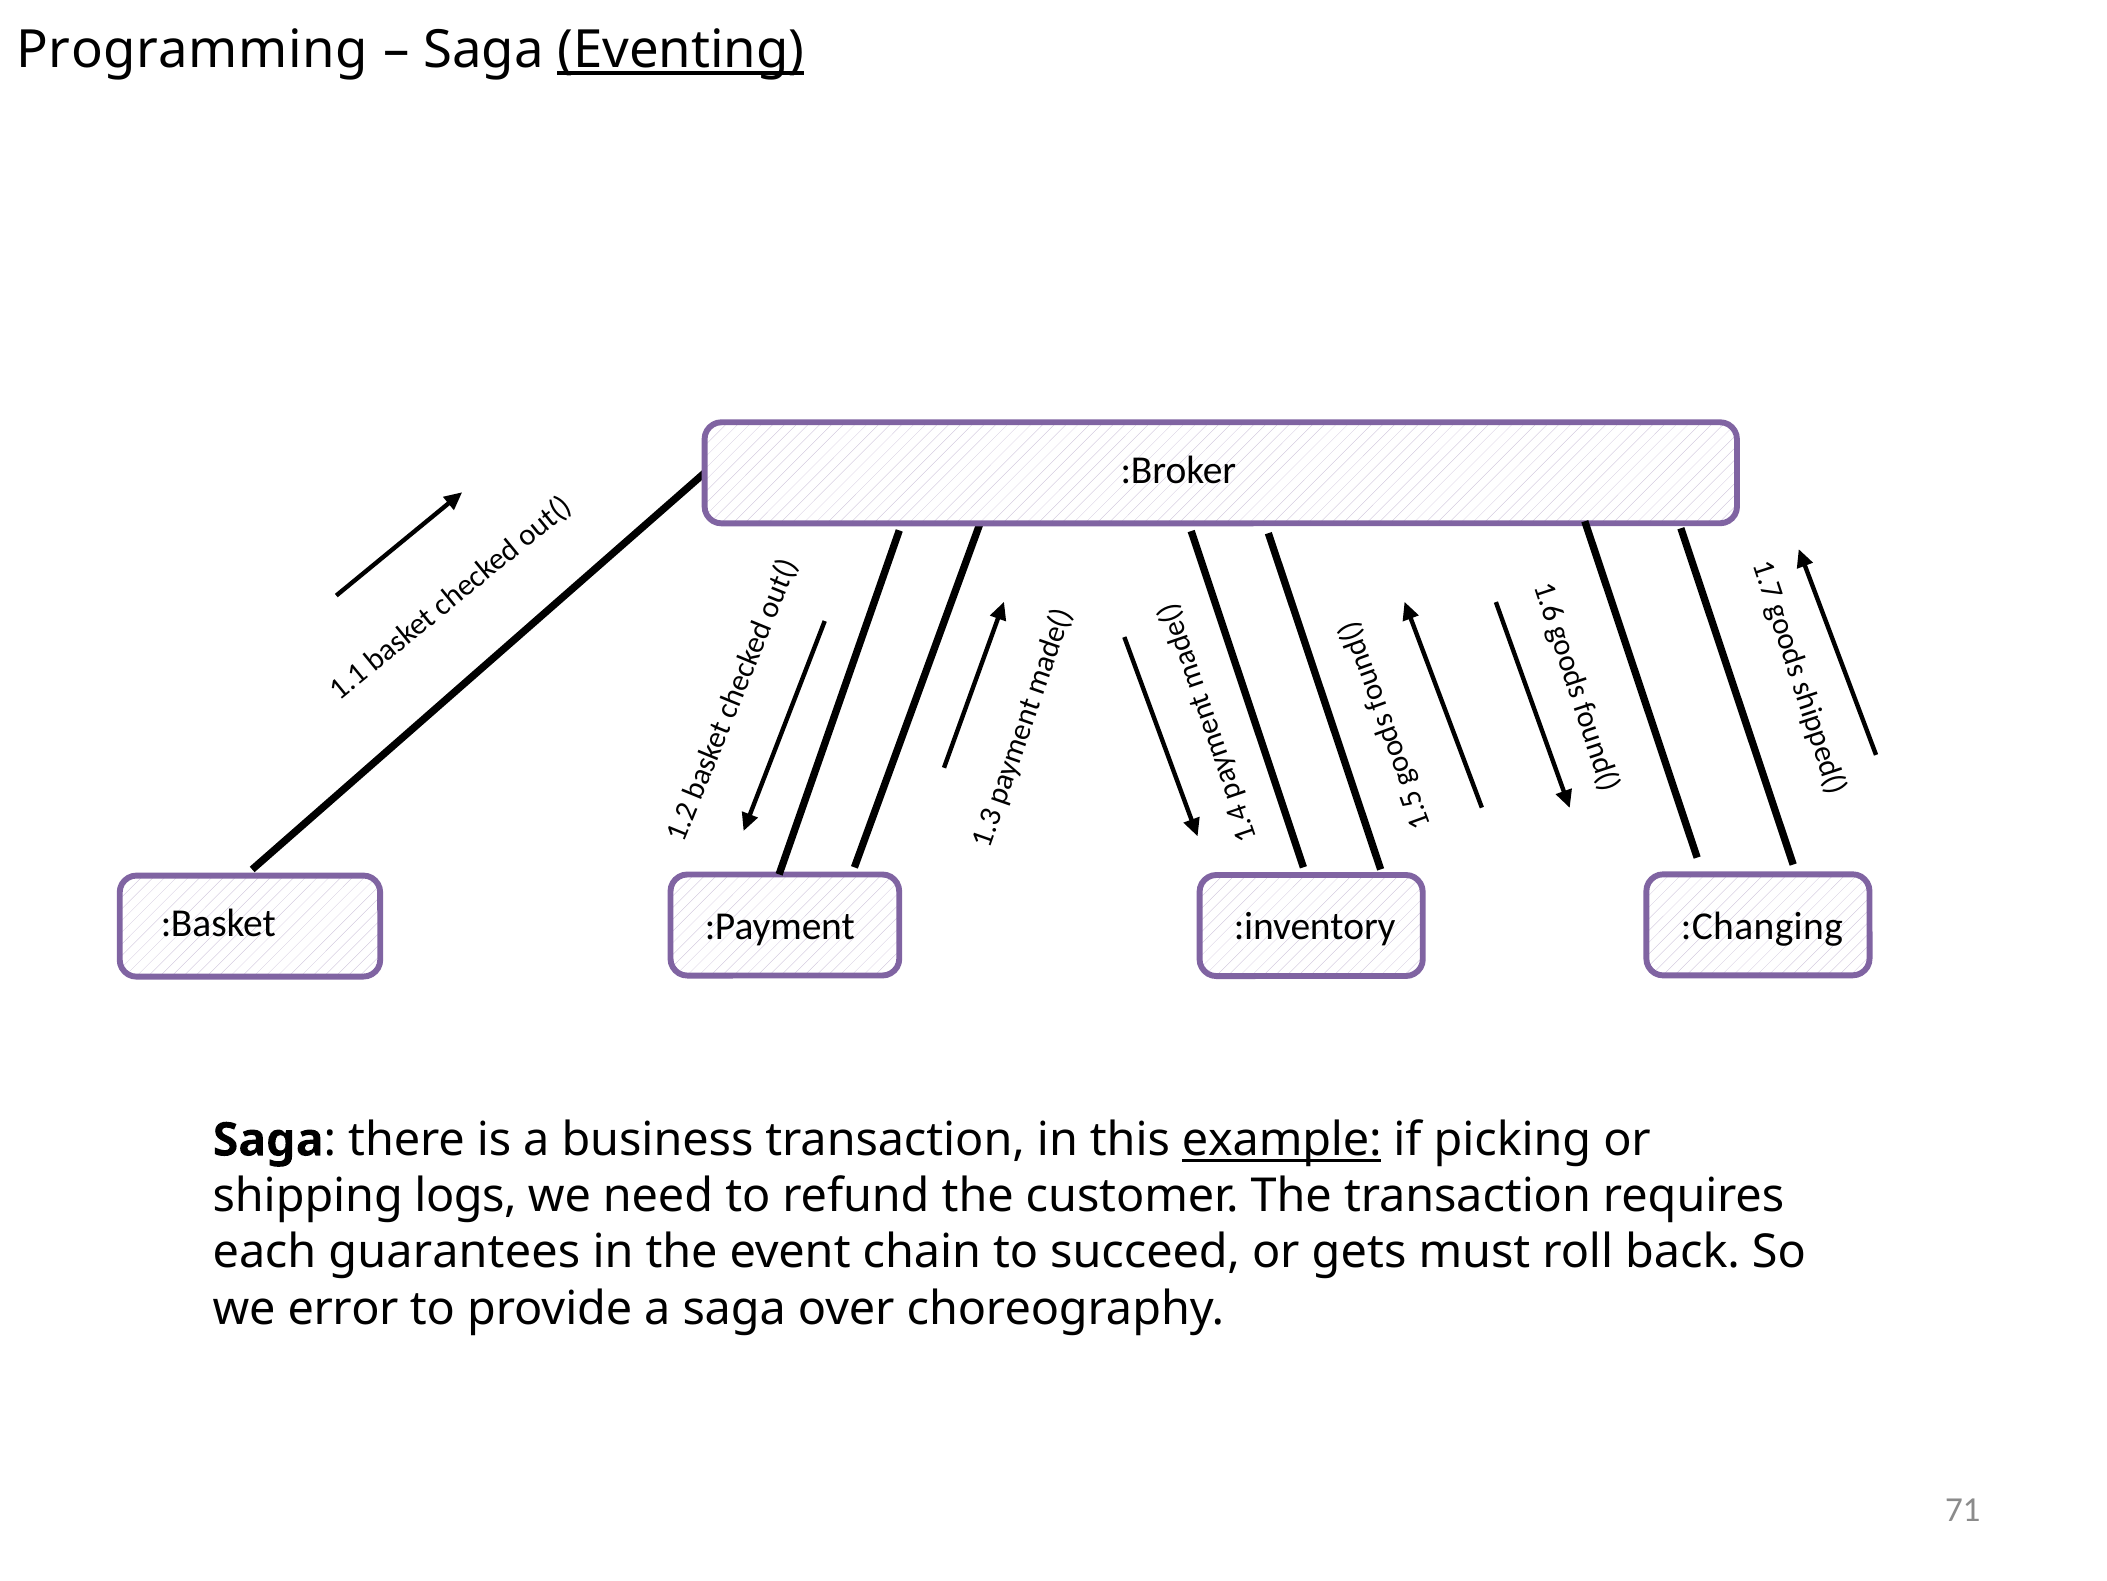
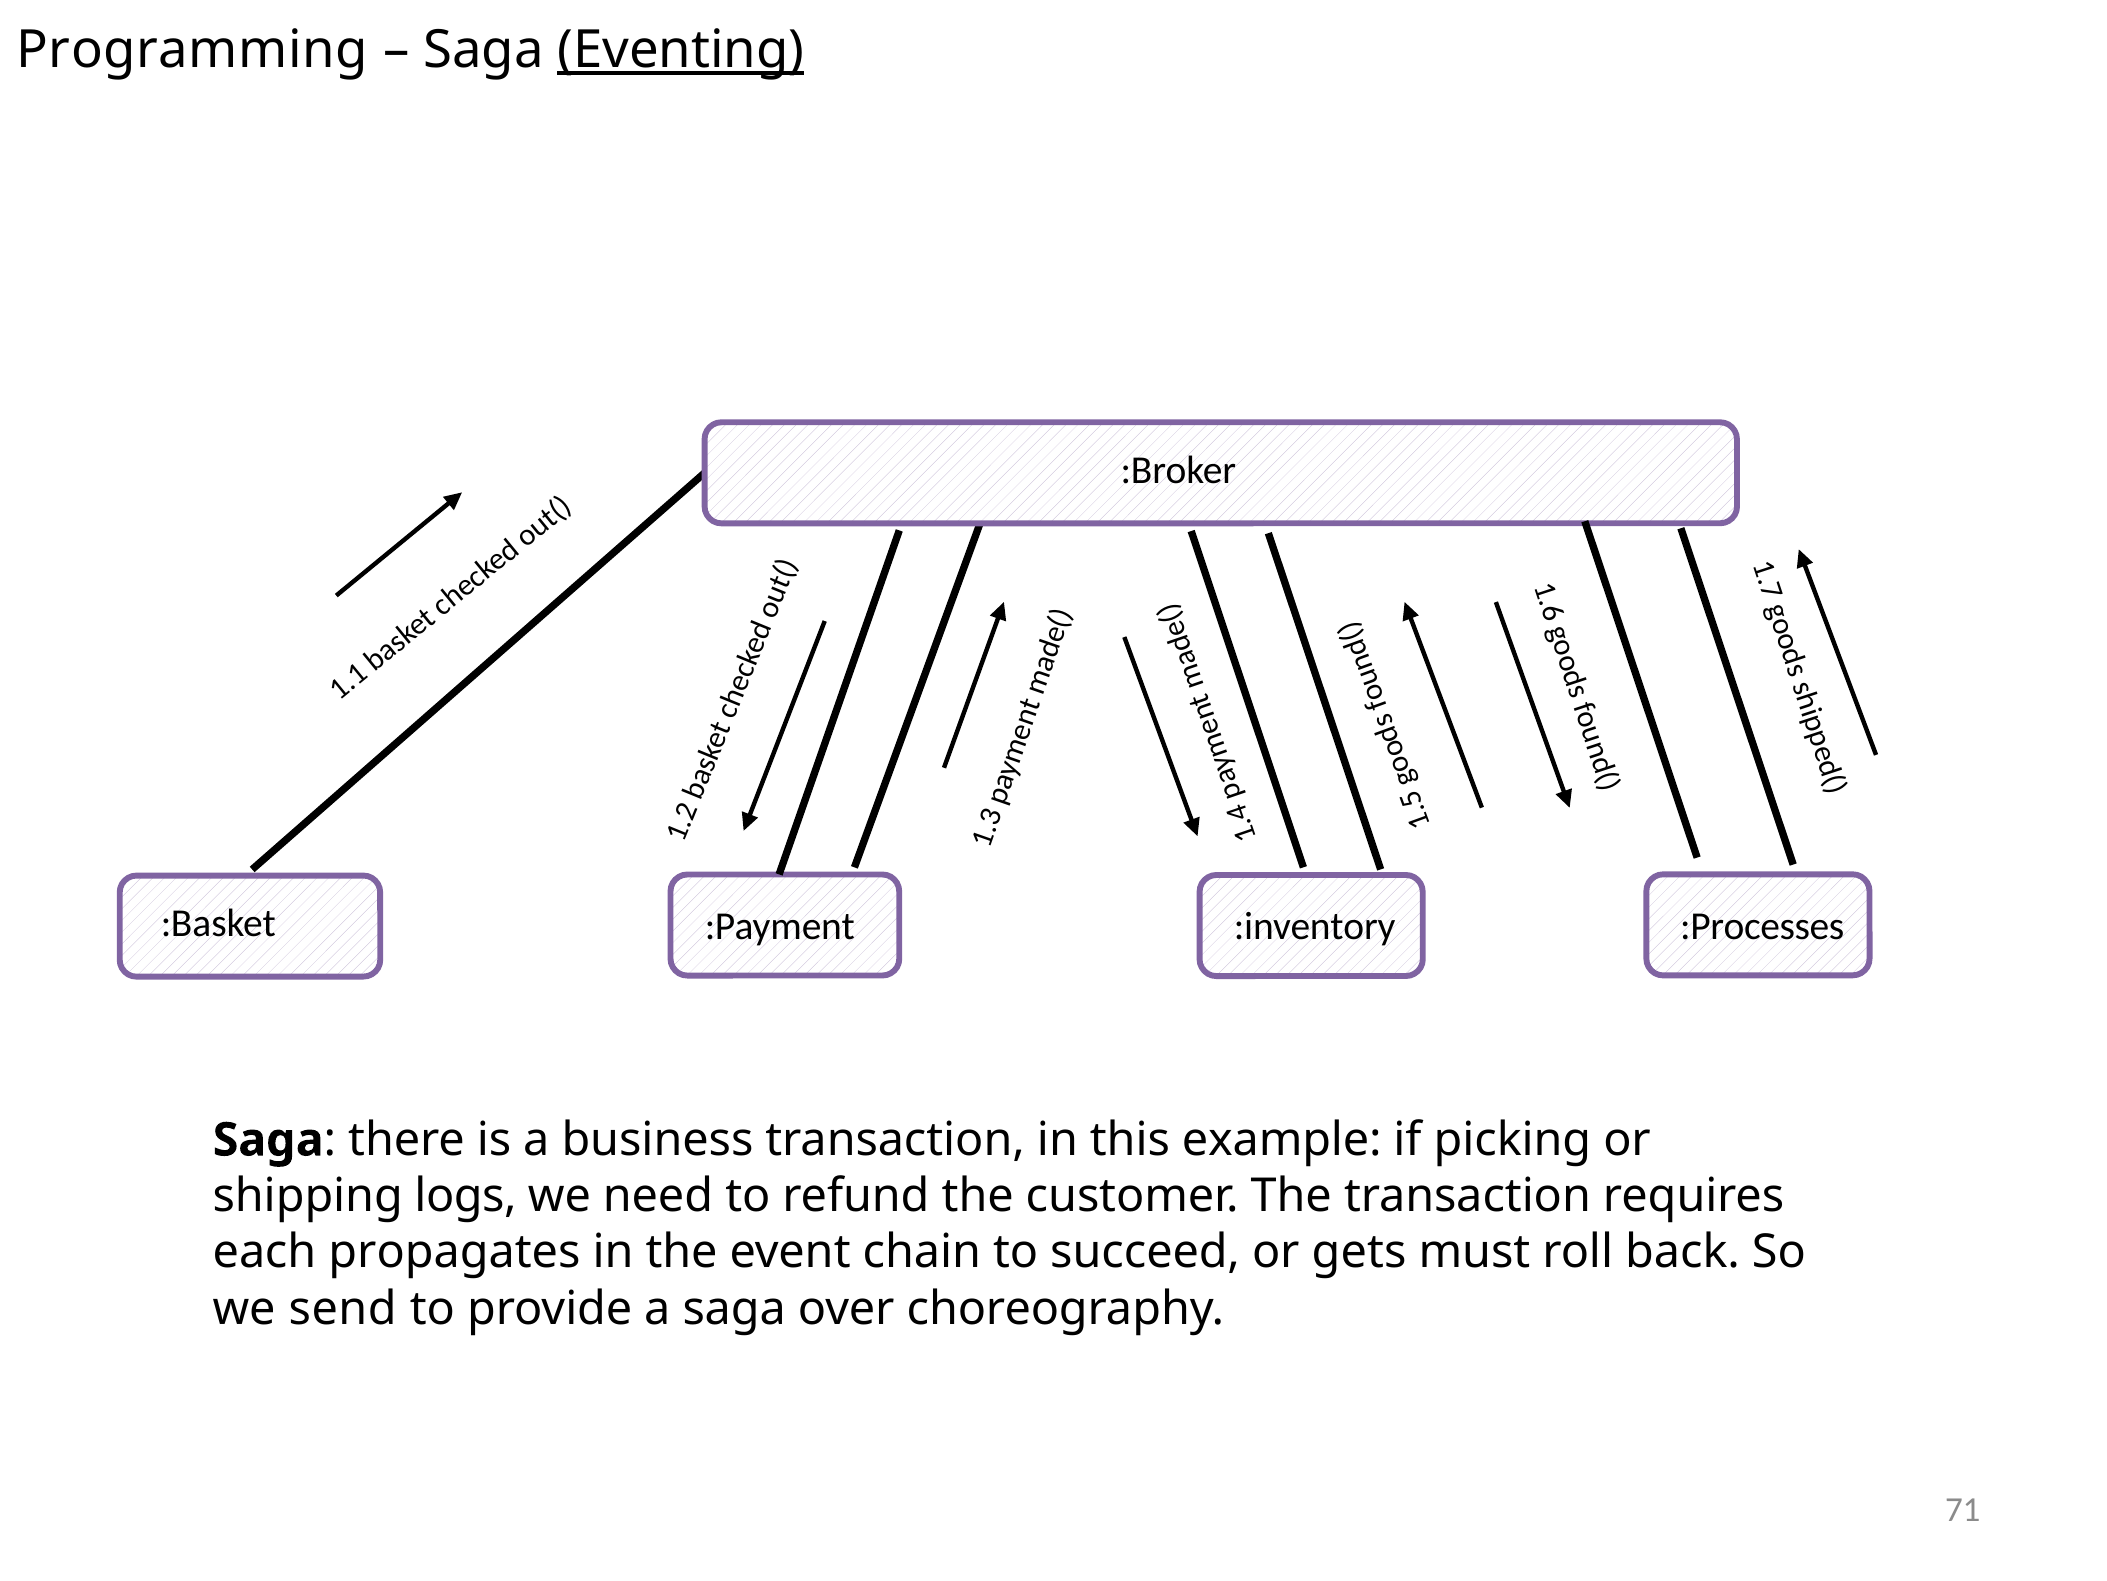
:Changing: :Changing -> :Processes
example underline: present -> none
guarantees: guarantees -> propagates
error: error -> send
